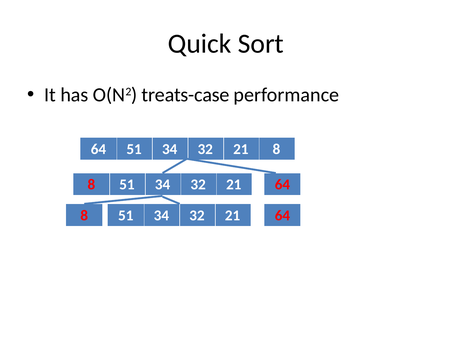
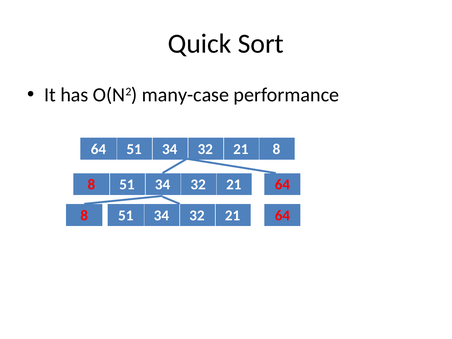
treats-case: treats-case -> many-case
